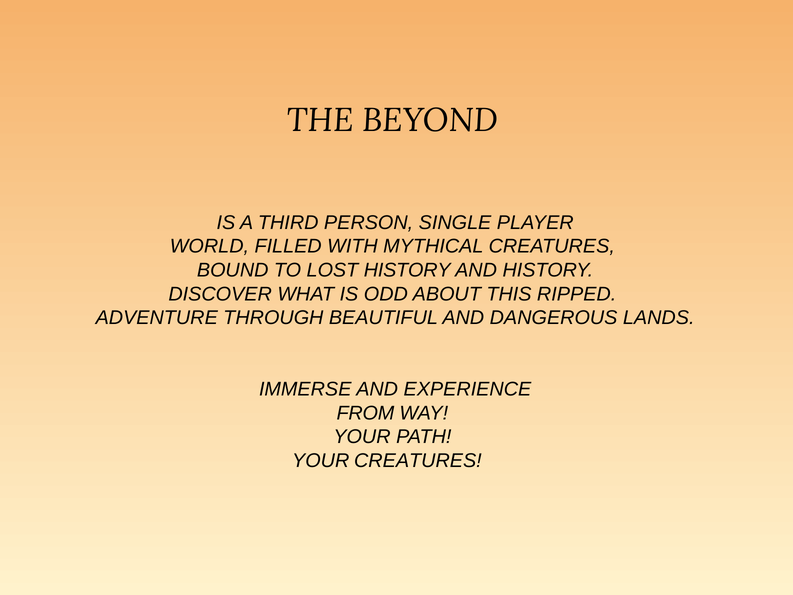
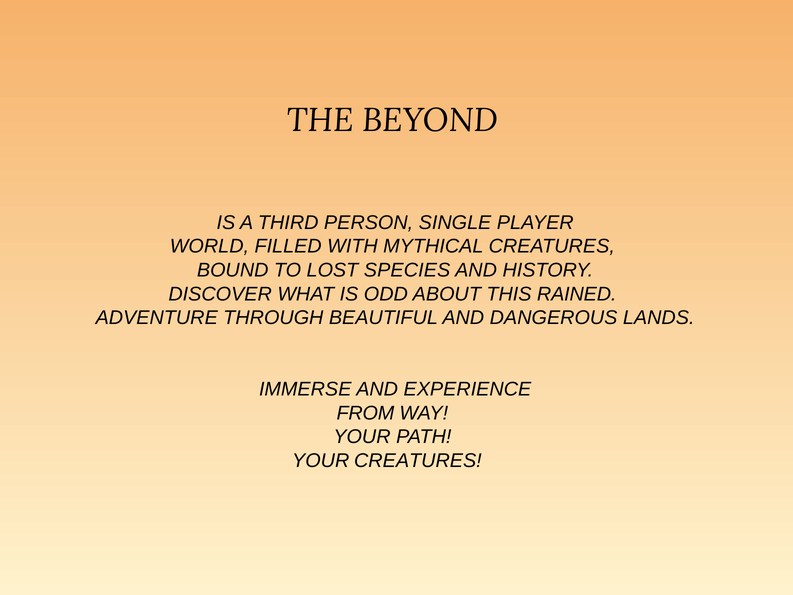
LOST HISTORY: HISTORY -> SPECIES
RIPPED: RIPPED -> RAINED
